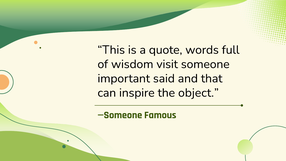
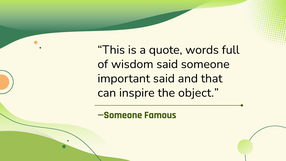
wisdom visit: visit -> said
